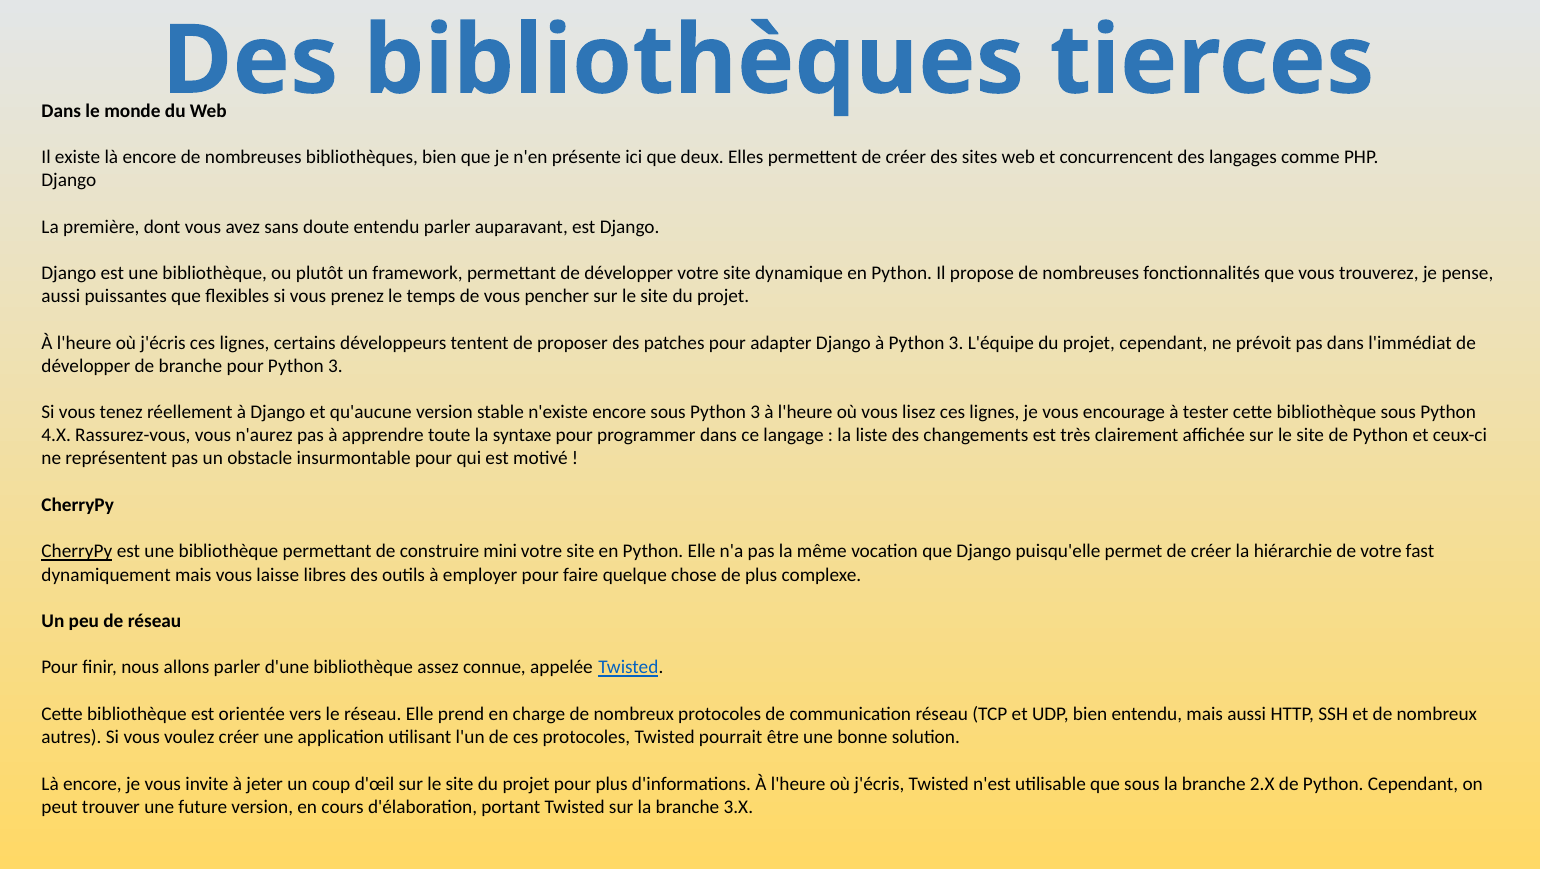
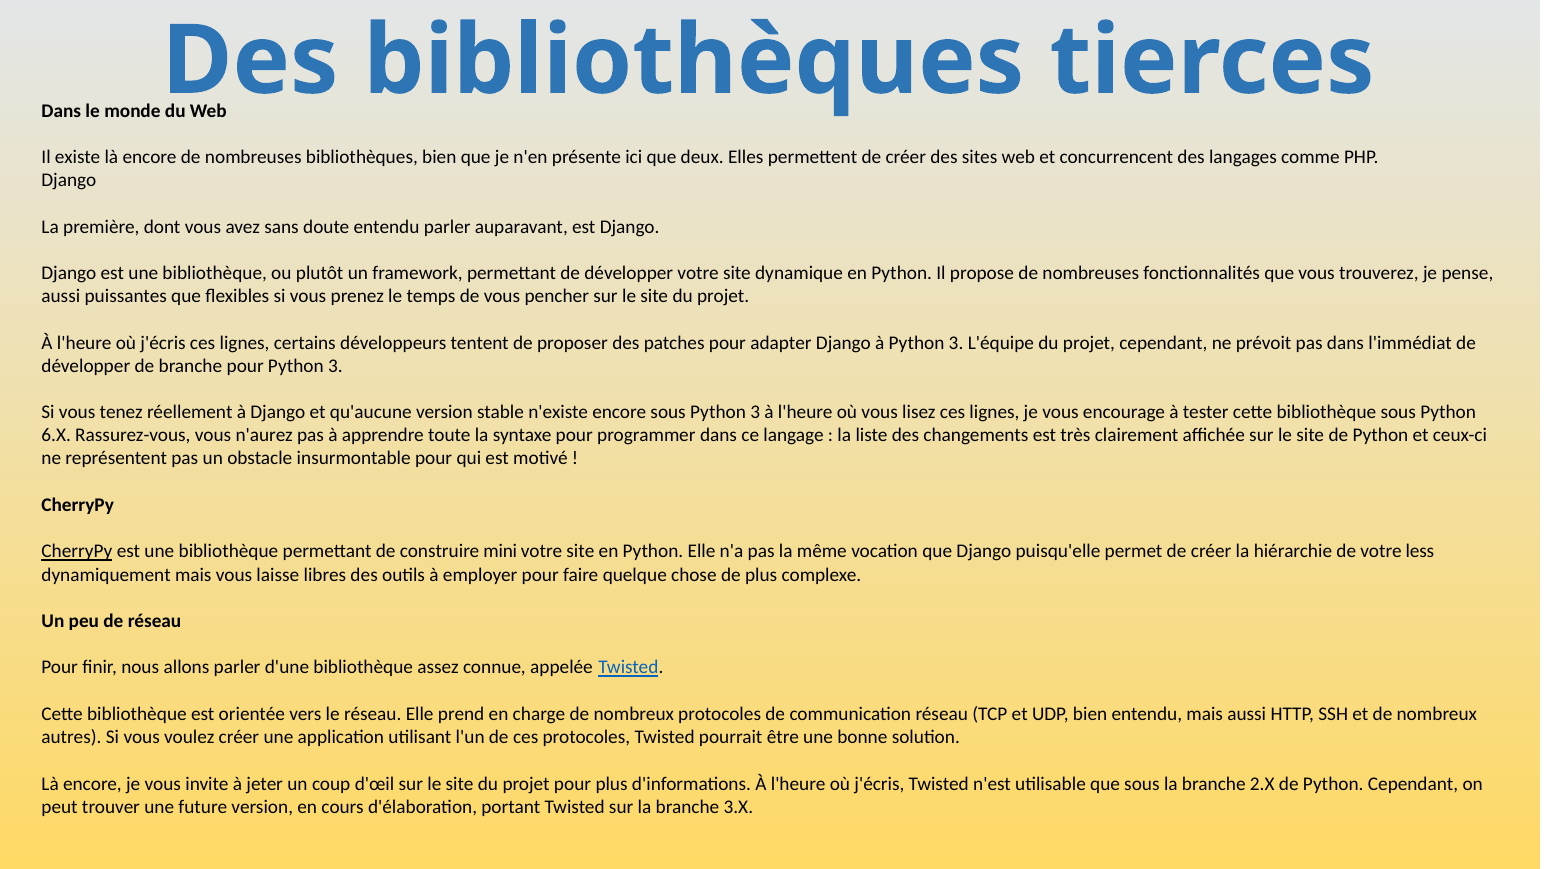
4.X: 4.X -> 6.X
fast: fast -> less
